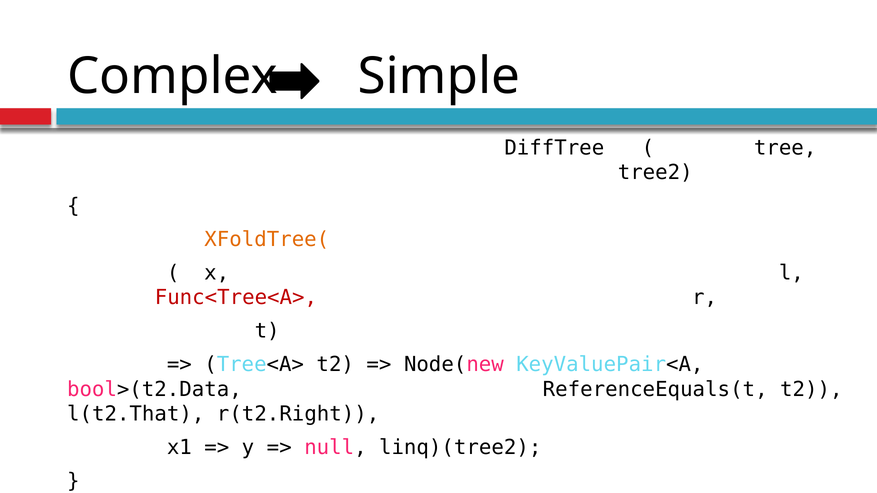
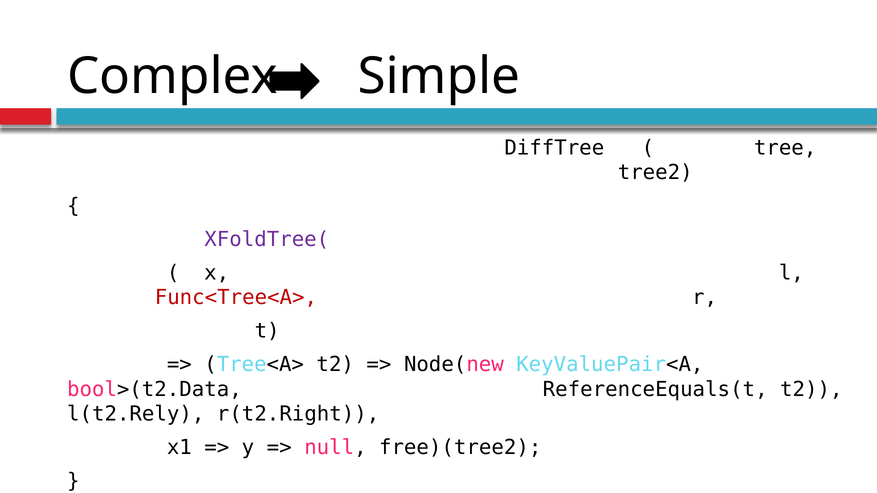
XFoldTree( colour: orange -> purple
l(t2.That: l(t2.That -> l(t2.Rely
linq)(tree2: linq)(tree2 -> free)(tree2
